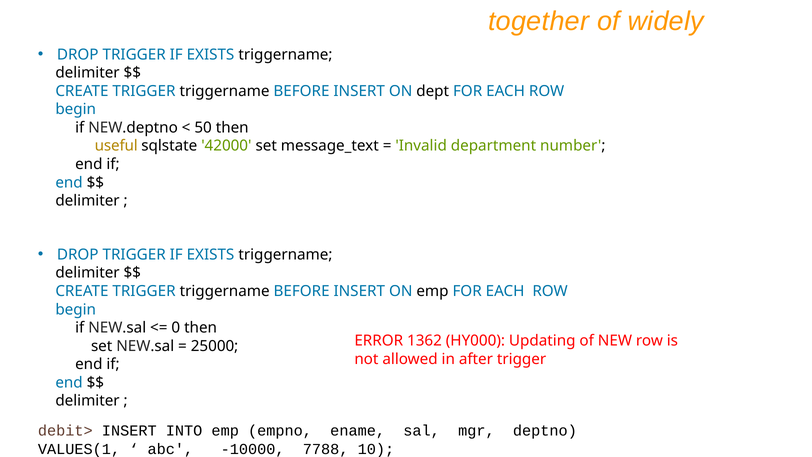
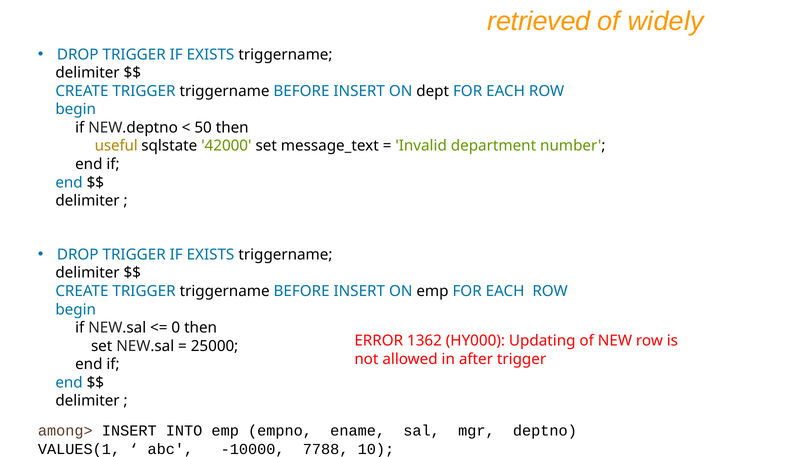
together: together -> retrieved
debit>: debit> -> among>
